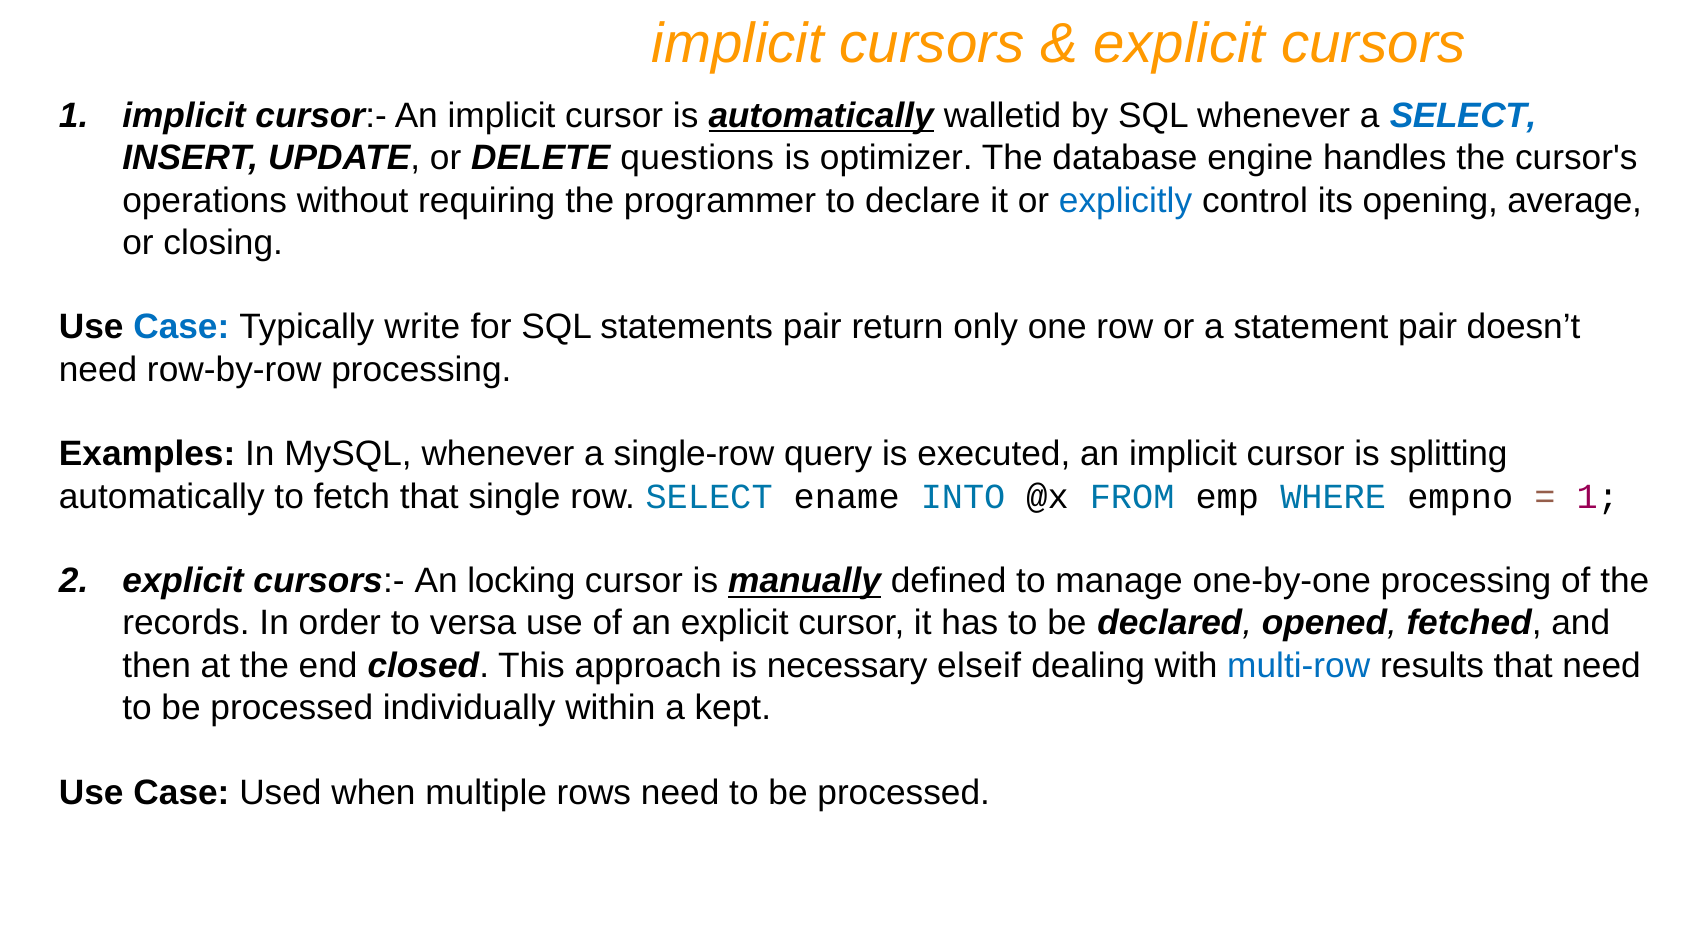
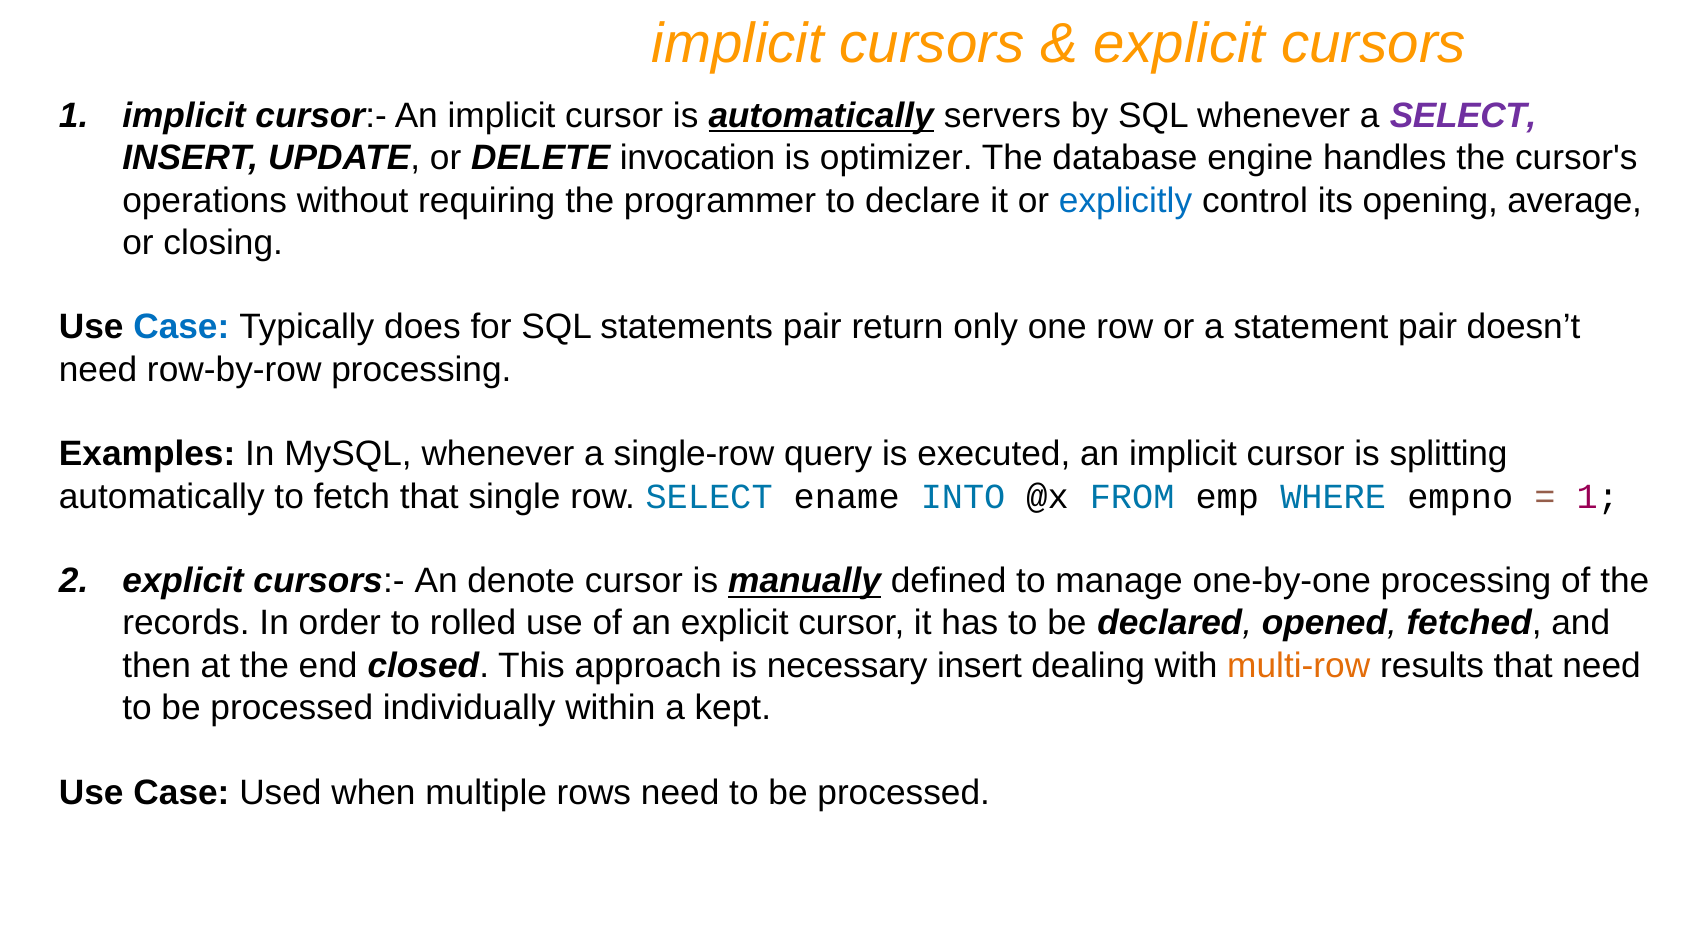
walletid: walletid -> servers
SELECT at (1463, 116) colour: blue -> purple
questions: questions -> invocation
write: write -> does
locking: locking -> denote
versa: versa -> rolled
necessary elseif: elseif -> insert
multi-row colour: blue -> orange
